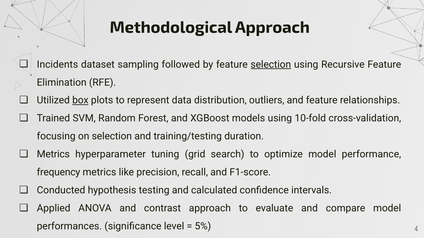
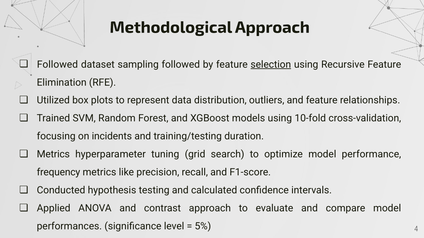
Incidents at (57, 65): Incidents -> Followed
box underline: present -> none
on selection: selection -> incidents
